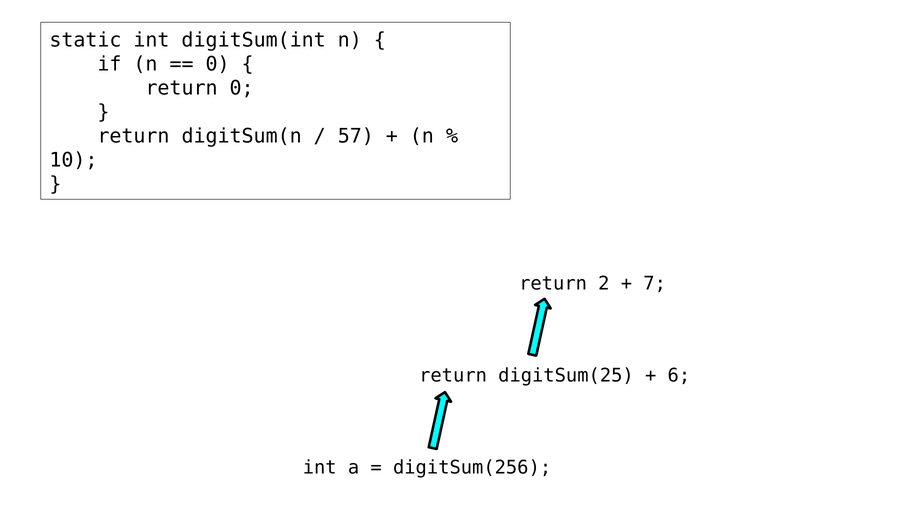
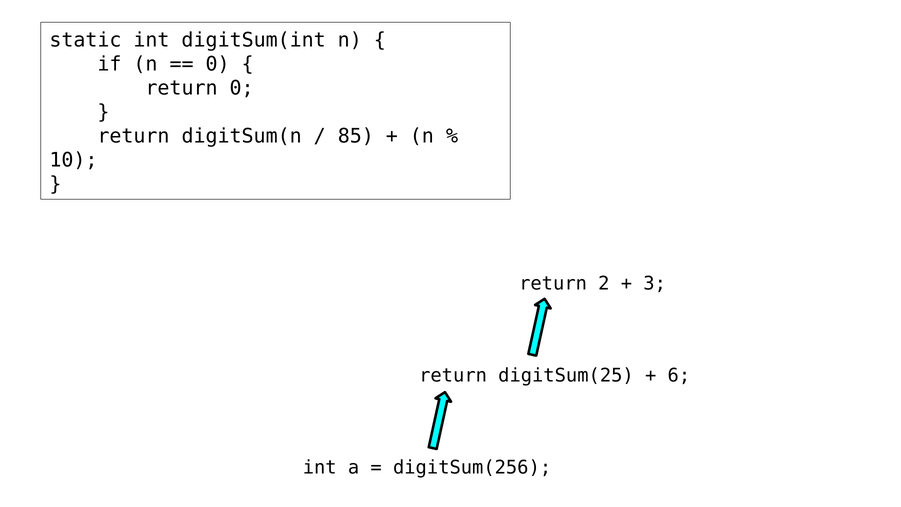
57: 57 -> 85
7: 7 -> 3
